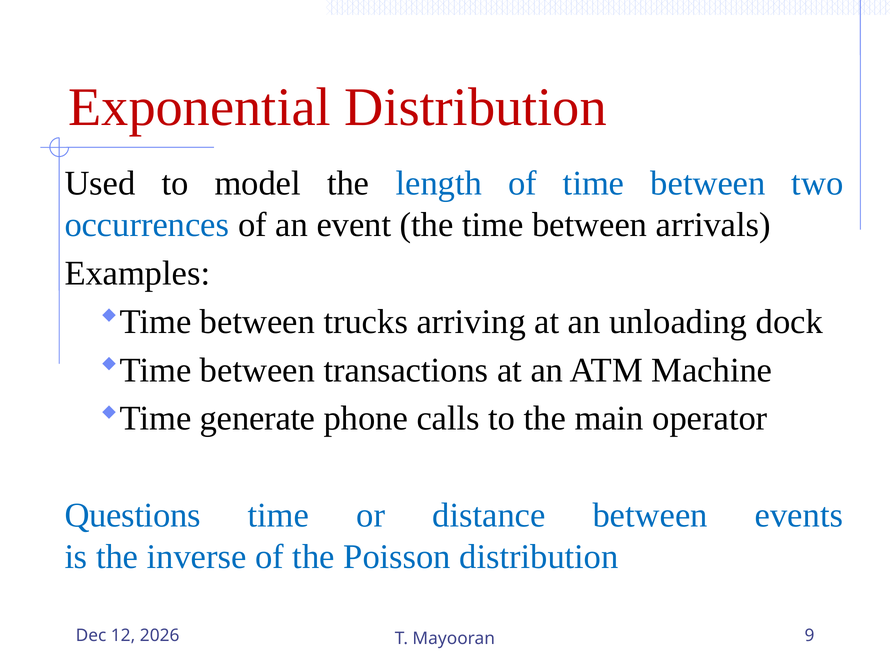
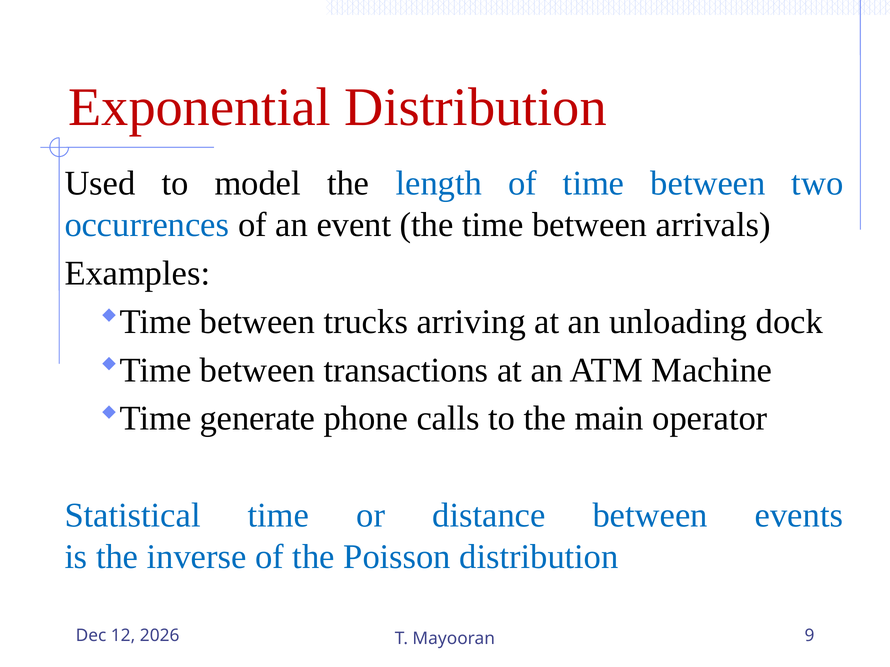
Questions: Questions -> Statistical
